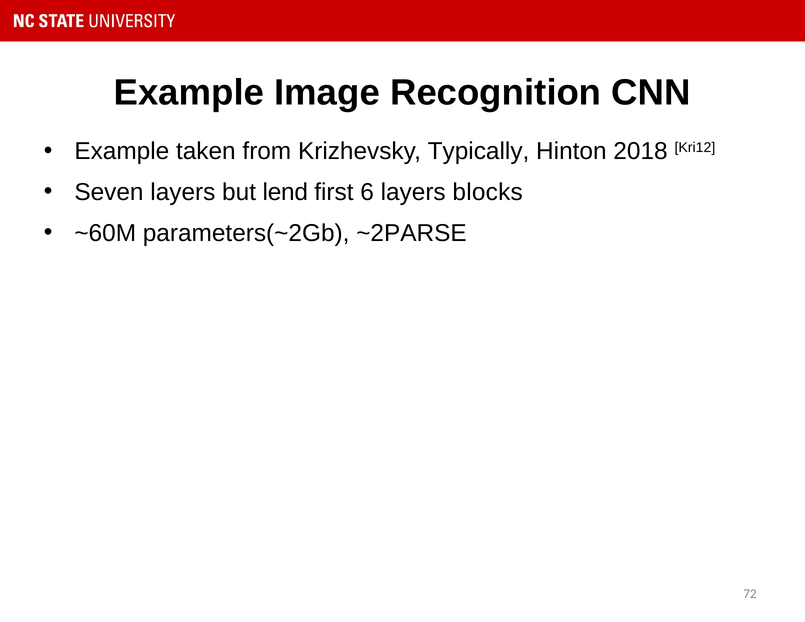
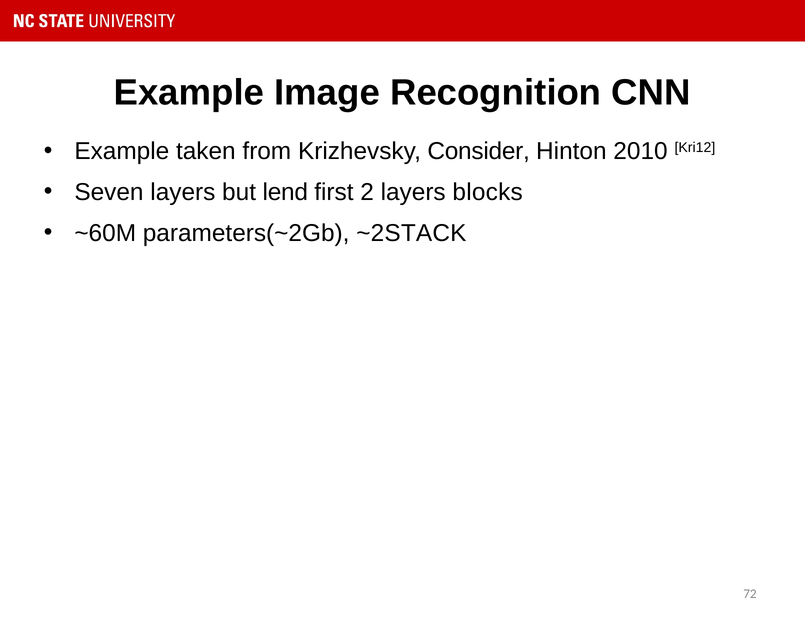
Typically: Typically -> Consider
2018: 2018 -> 2010
6: 6 -> 2
~2PARSE: ~2PARSE -> ~2STACK
